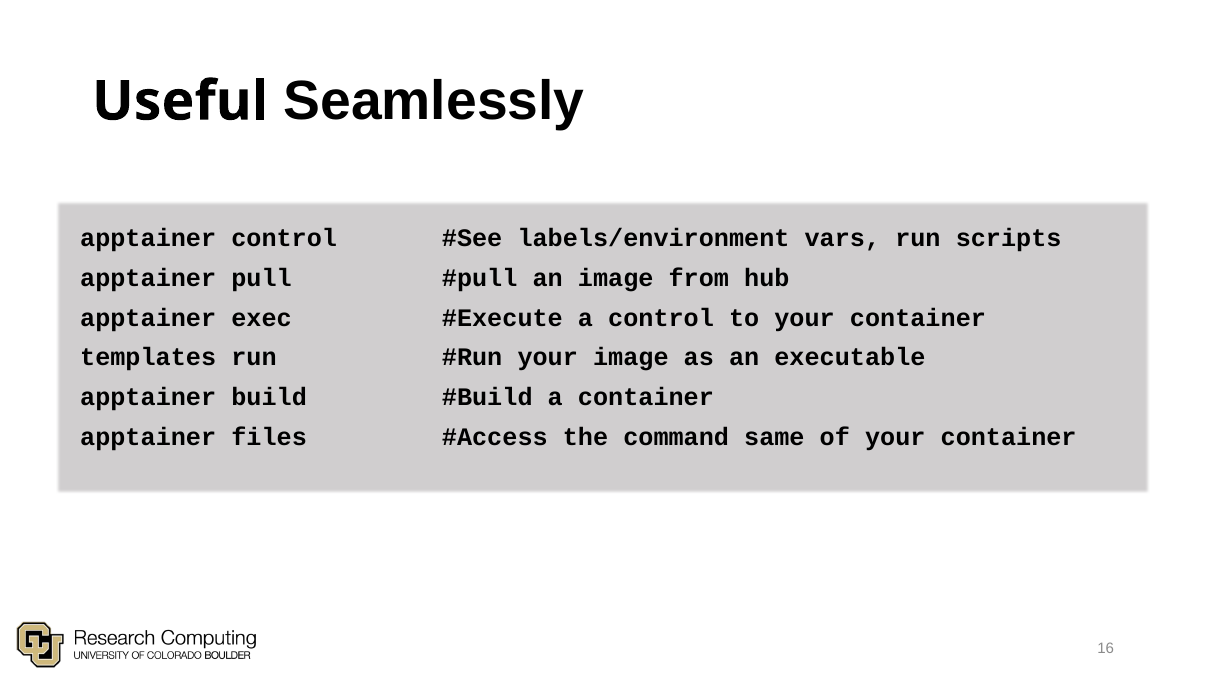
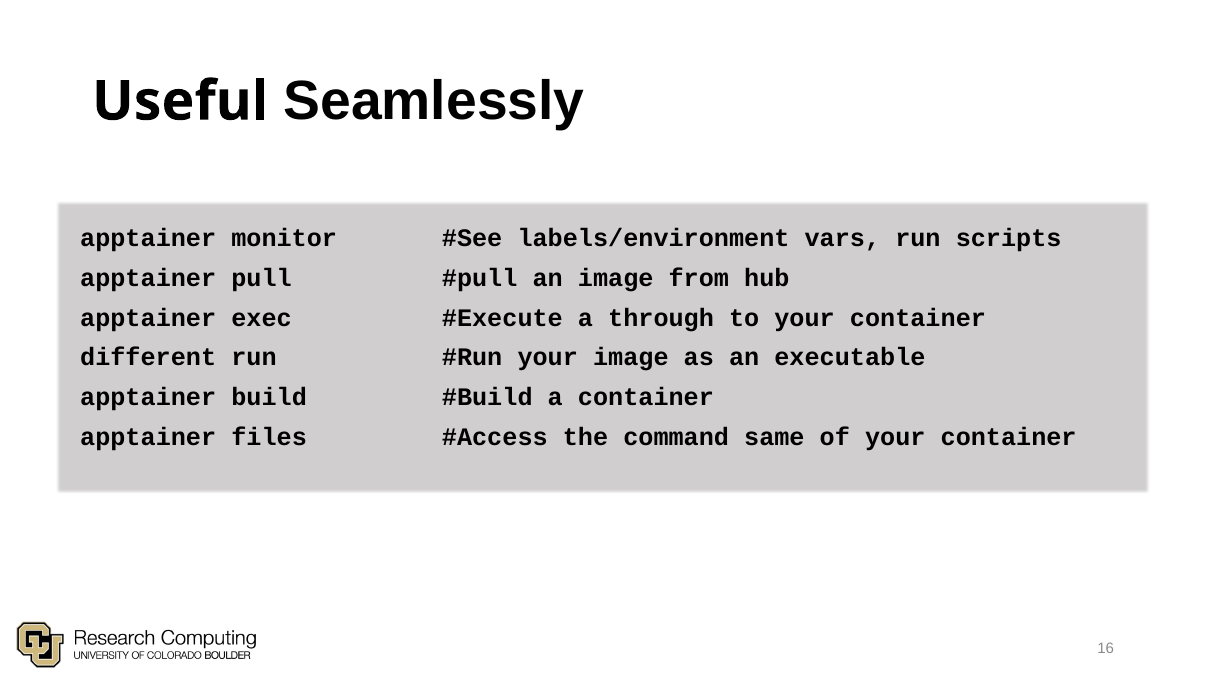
apptainer control: control -> monitor
a control: control -> through
templates: templates -> different
